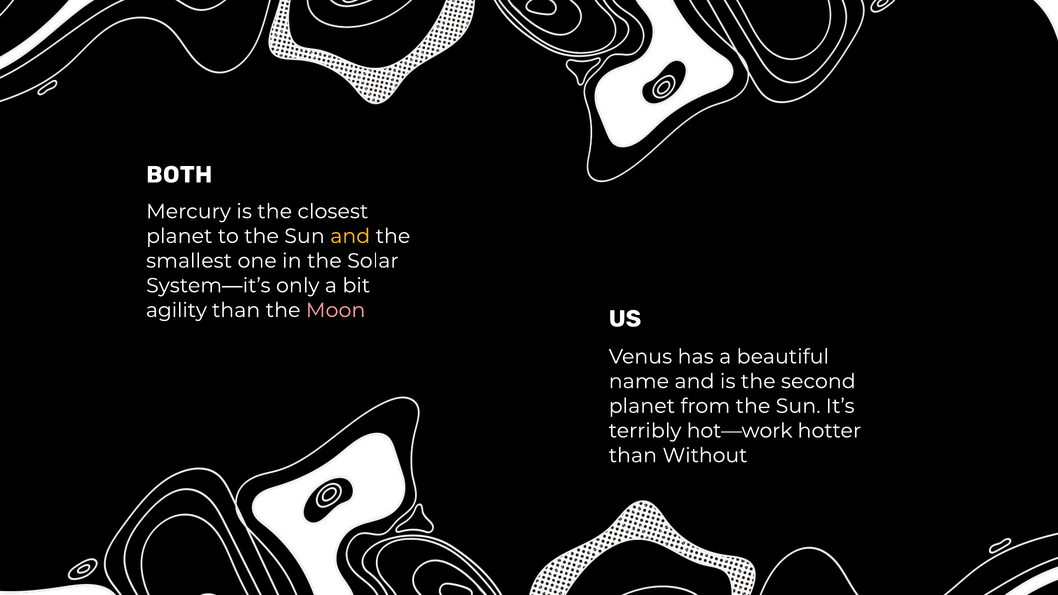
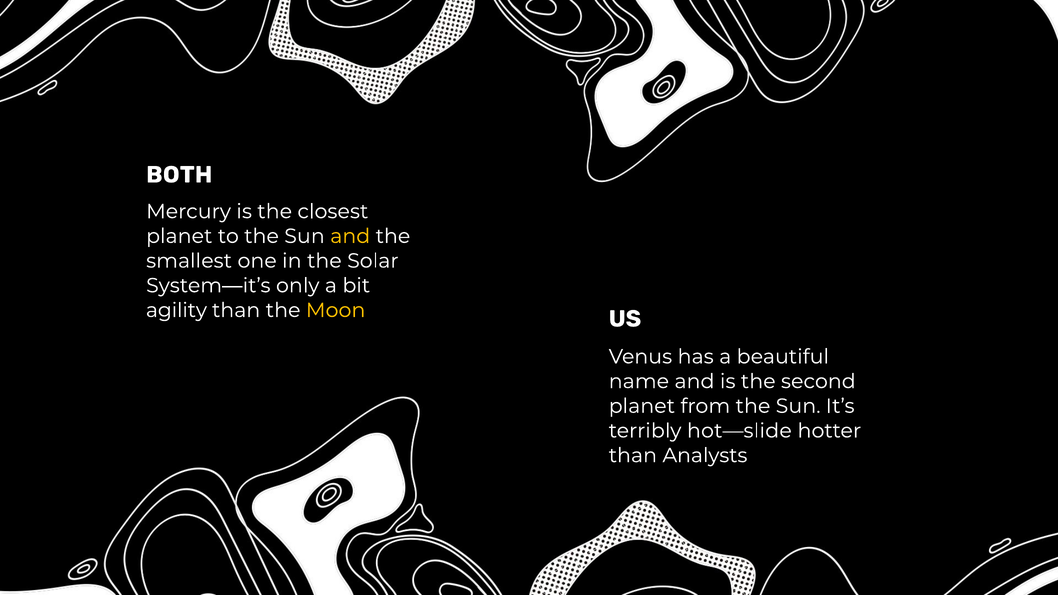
Moon colour: pink -> yellow
hot—work: hot—work -> hot—slide
Without: Without -> Analysts
